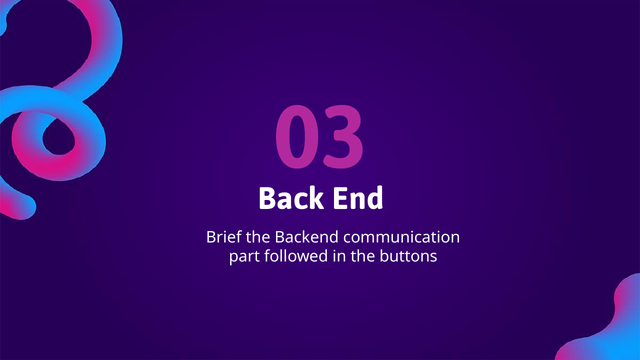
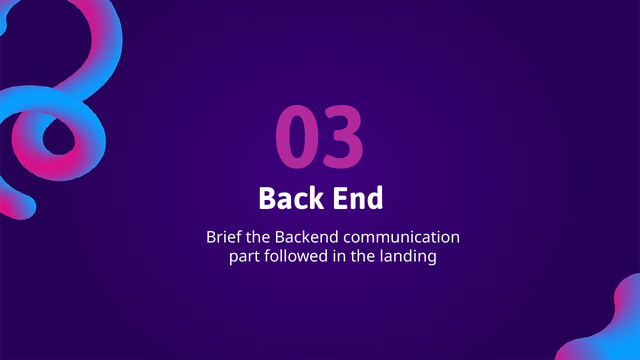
buttons: buttons -> landing
